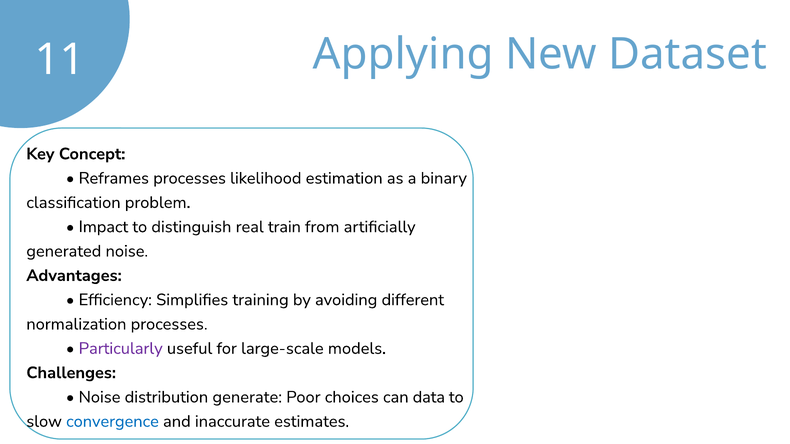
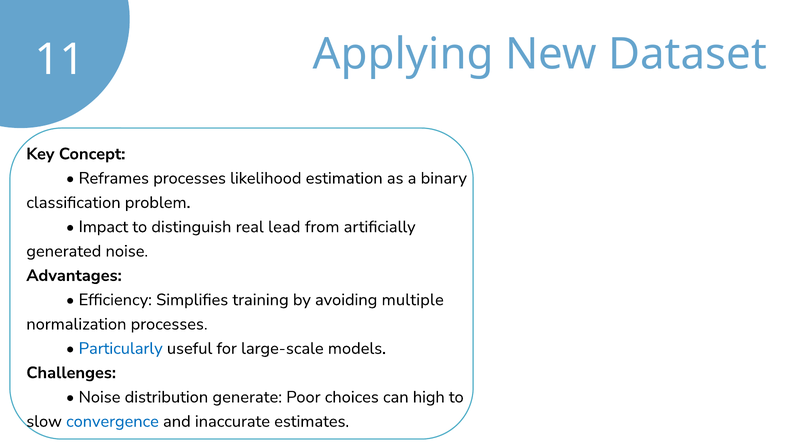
train: train -> lead
different: different -> multiple
Particularly colour: purple -> blue
data: data -> high
